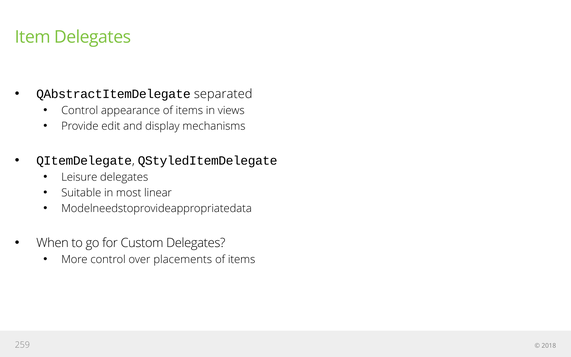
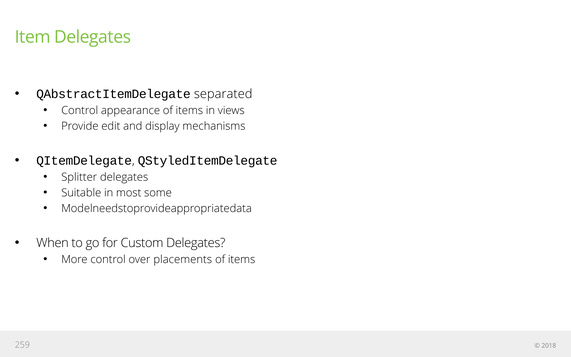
Leisure: Leisure -> Splitter
linear: linear -> some
